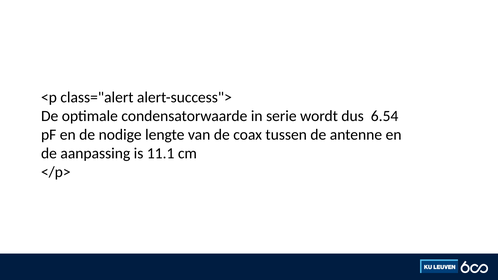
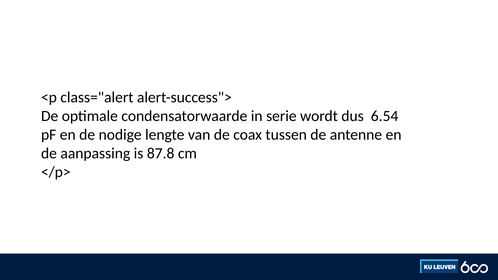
11.1: 11.1 -> 87.8
